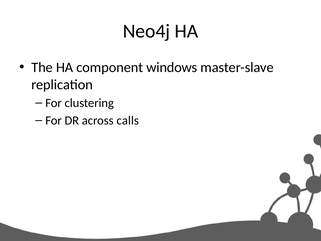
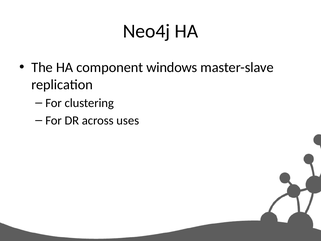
calls: calls -> uses
